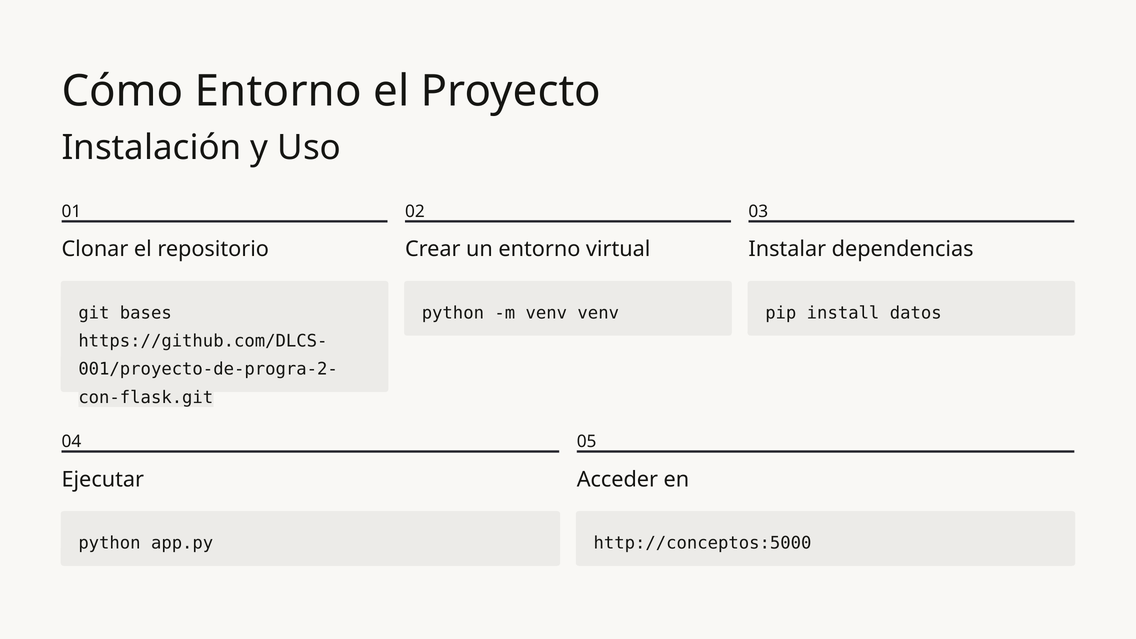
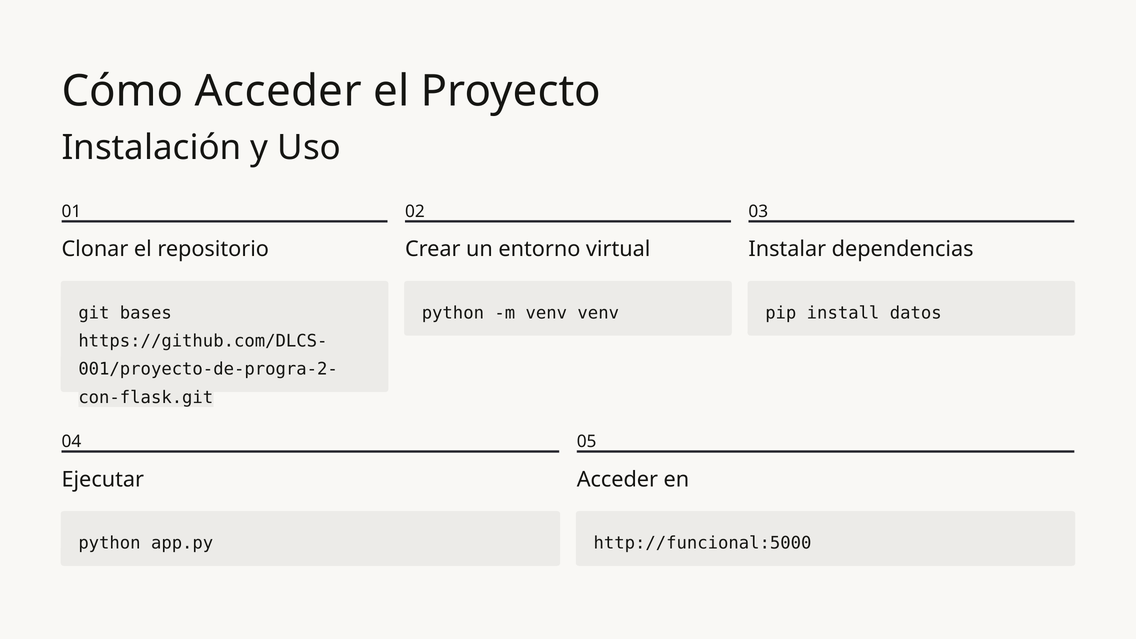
Cómo Entorno: Entorno -> Acceder
http://conceptos:5000: http://conceptos:5000 -> http://funcional:5000
